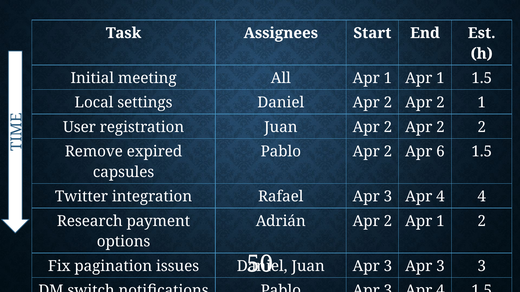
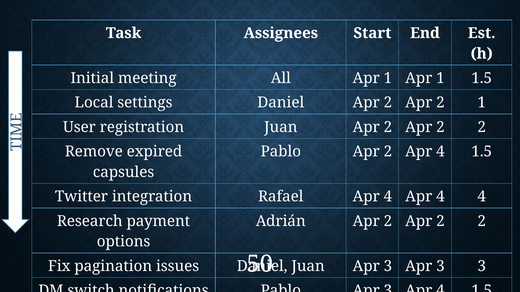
2 Apr 6: 6 -> 4
Rafael Apr 3: 3 -> 4
1 at (440, 221): 1 -> 2
